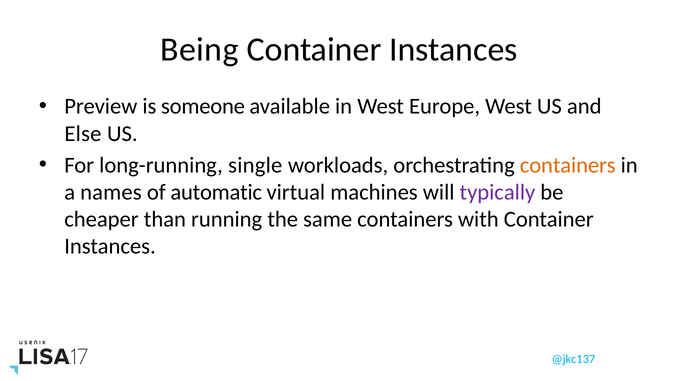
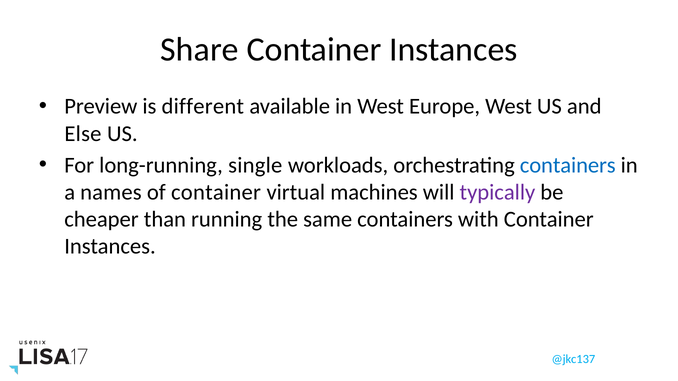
Being: Being -> Share
someone: someone -> different
containers at (568, 165) colour: orange -> blue
of automatic: automatic -> container
